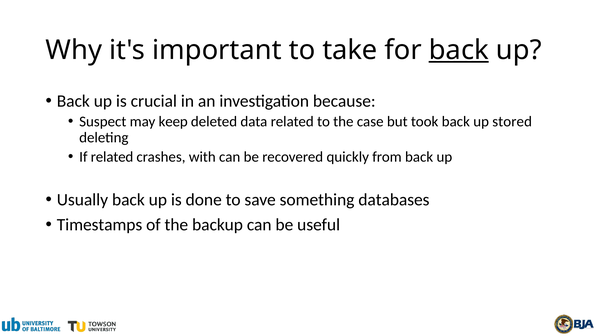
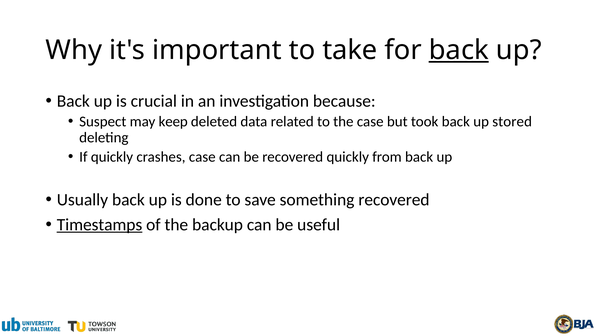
If related: related -> quickly
crashes with: with -> case
something databases: databases -> recovered
Timestamps underline: none -> present
